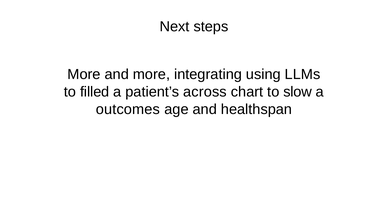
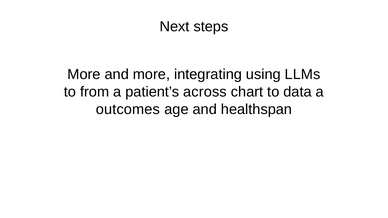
filled: filled -> from
slow: slow -> data
